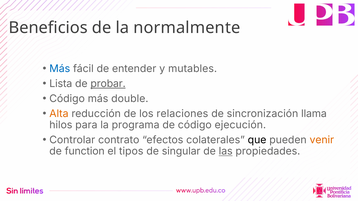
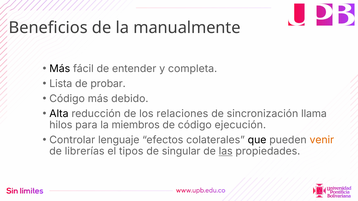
normalmente: normalmente -> manualmente
Más at (60, 69) colour: blue -> black
mutables: mutables -> completa
probar underline: present -> none
double: double -> debido
Alta colour: orange -> black
programa: programa -> miembros
contrato: contrato -> lenguaje
function: function -> librerías
